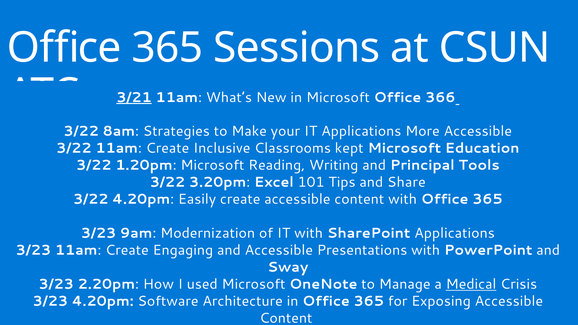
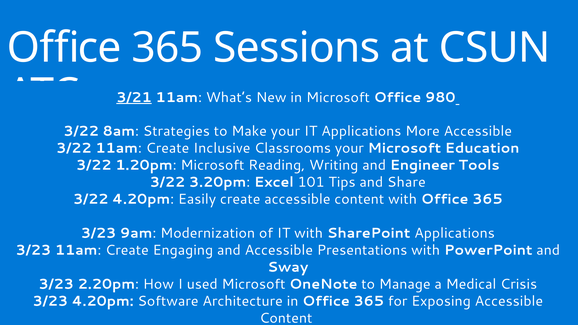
366: 366 -> 980
Classrooms kept: kept -> your
Principal: Principal -> Engineer
Medical underline: present -> none
